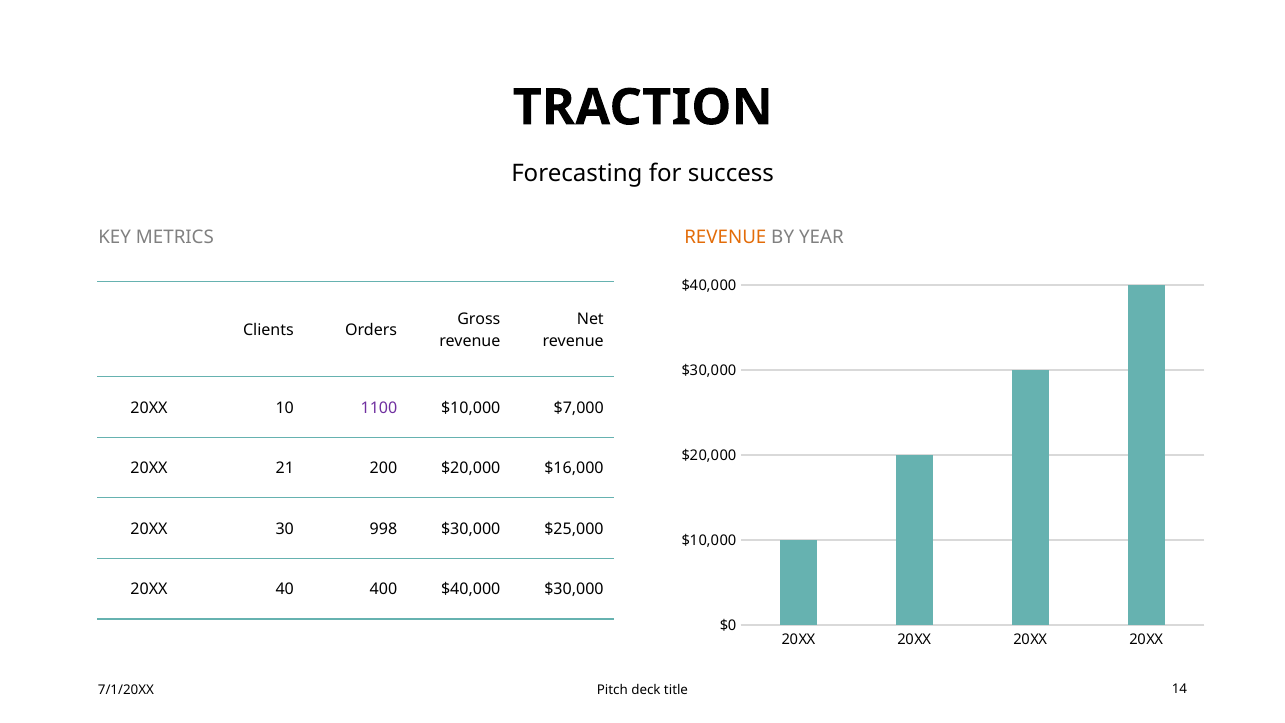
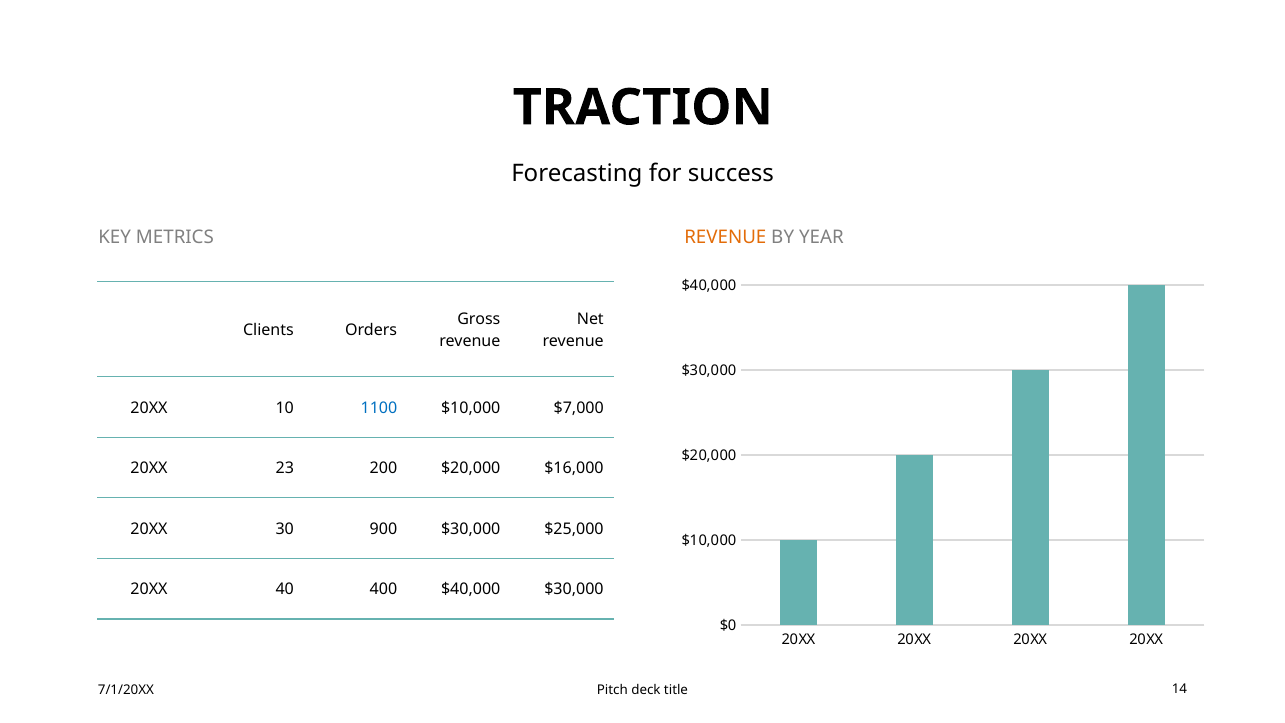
1100 colour: purple -> blue
21: 21 -> 23
998: 998 -> 900
